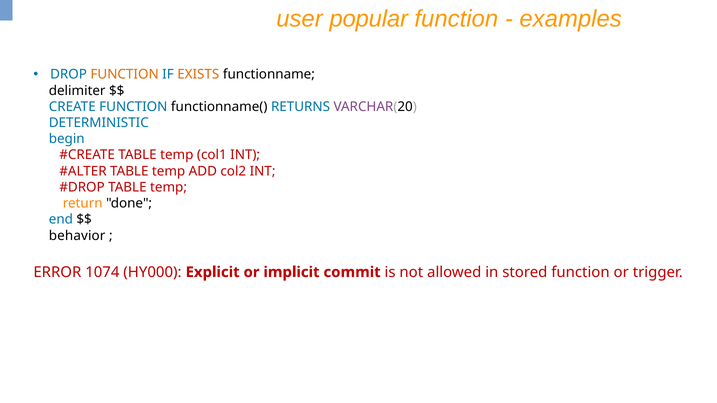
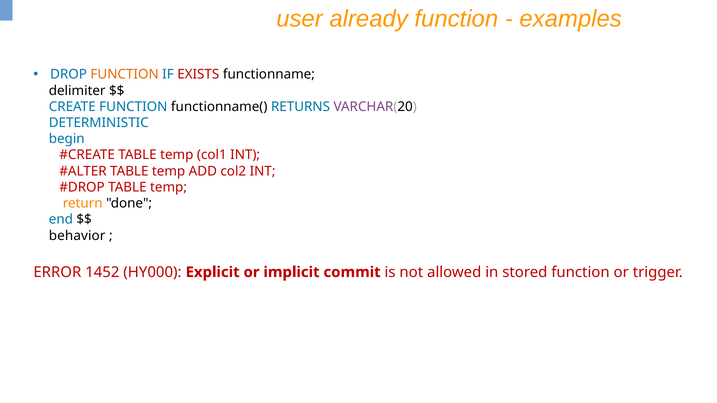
popular: popular -> already
EXISTS colour: orange -> red
1074: 1074 -> 1452
